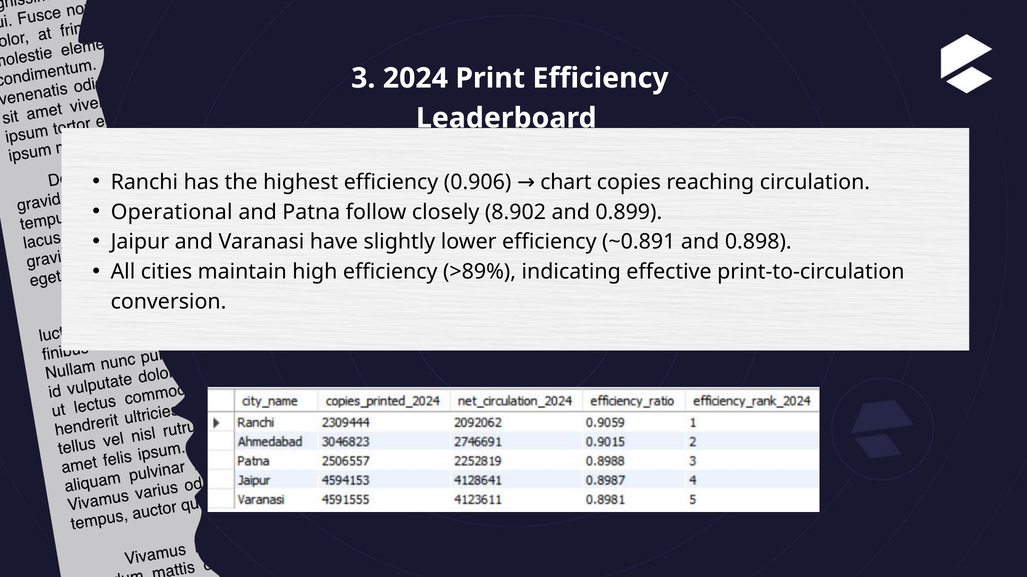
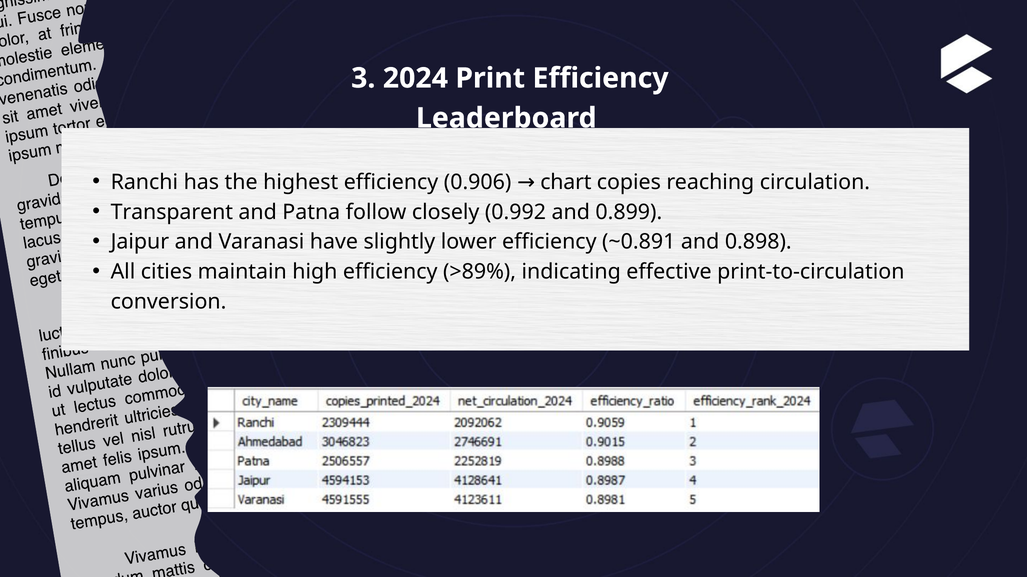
Operational: Operational -> Transparent
8.902: 8.902 -> 0.992
